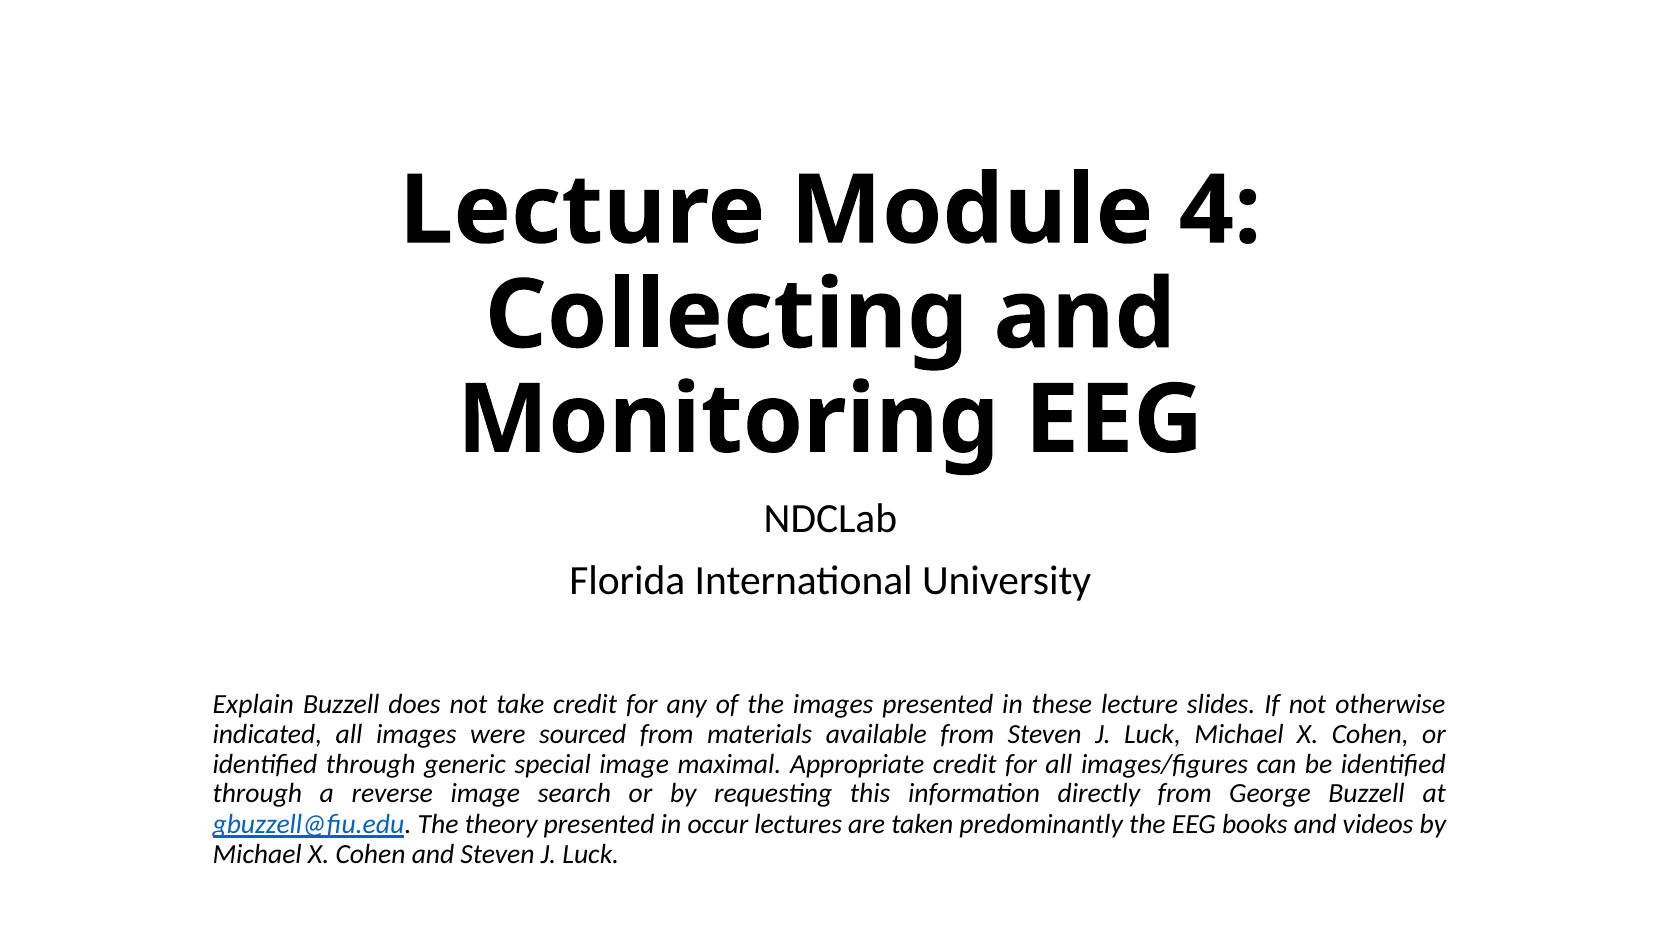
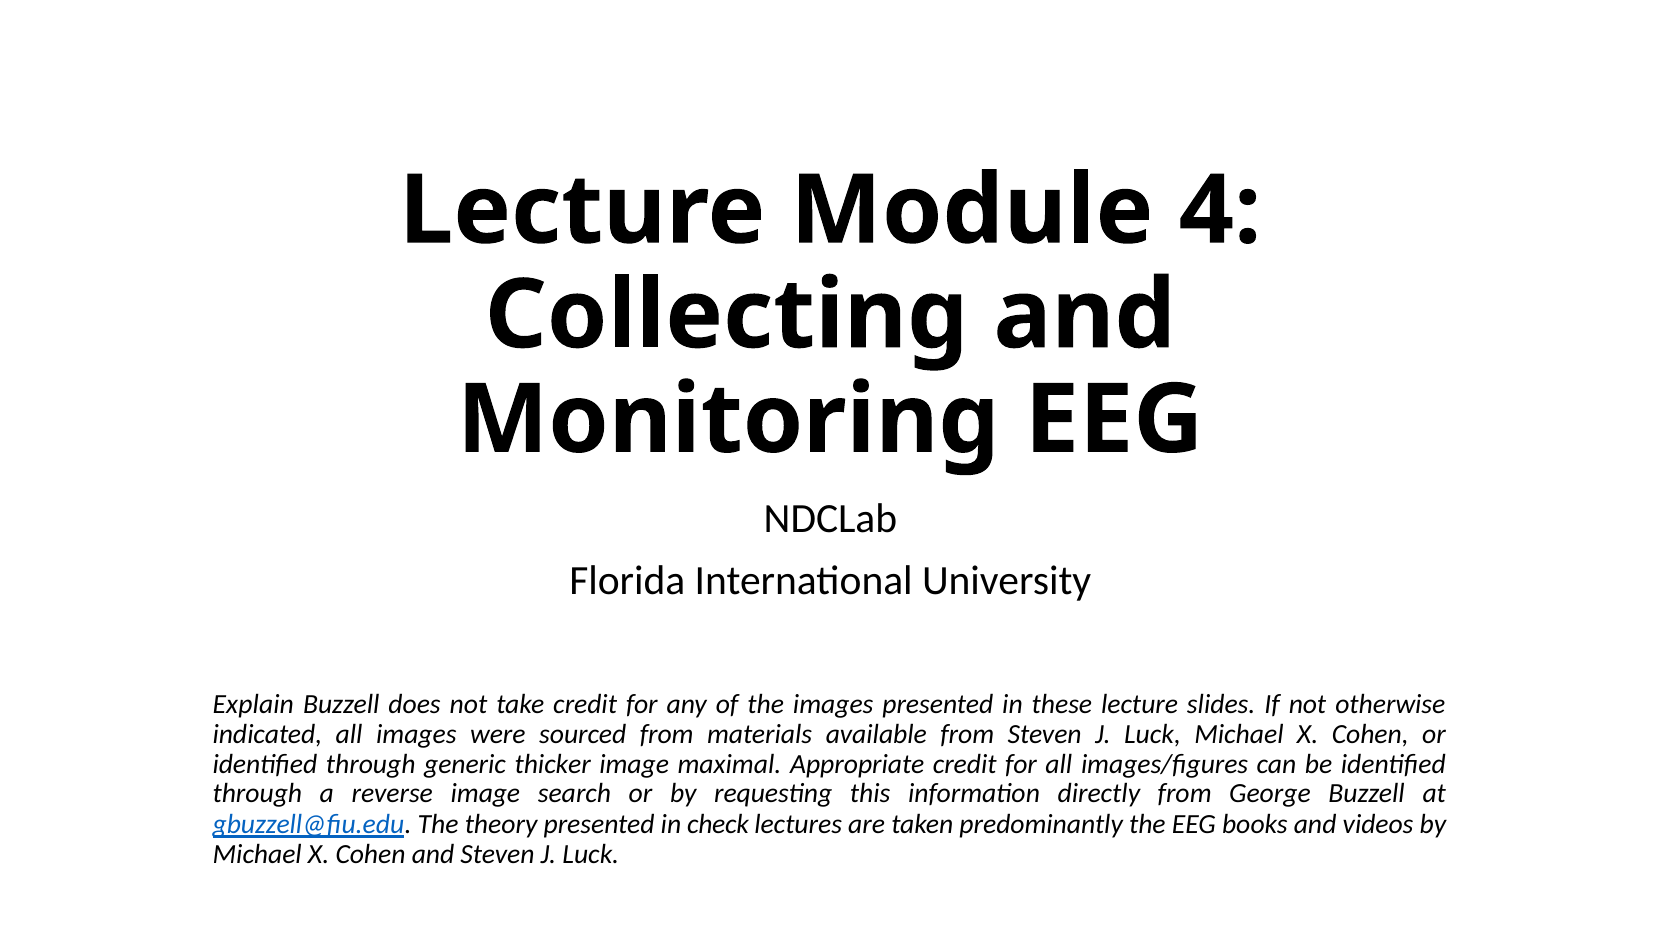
special: special -> thicker
occur: occur -> check
